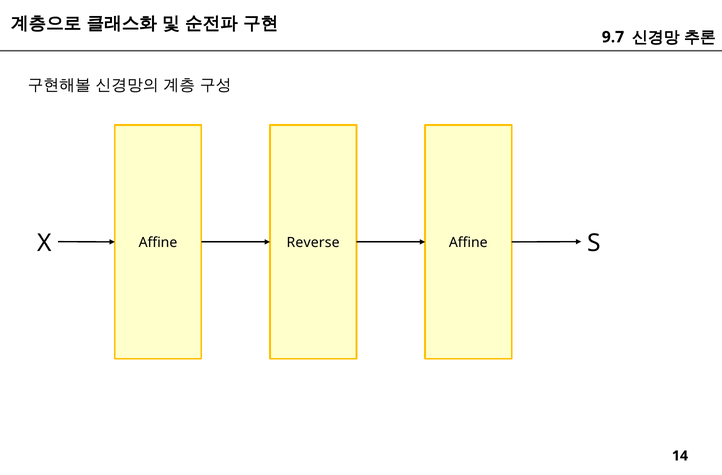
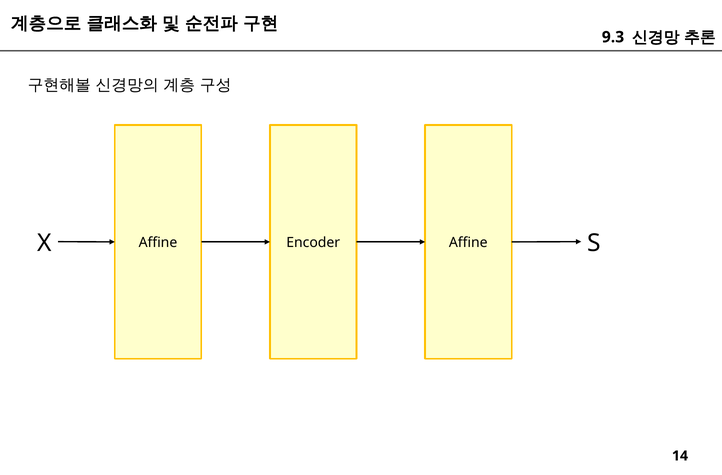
9.7: 9.7 -> 9.3
Reverse: Reverse -> Encoder
